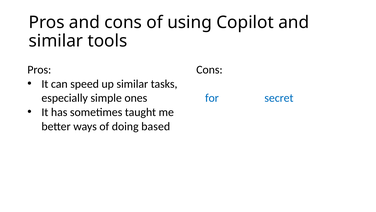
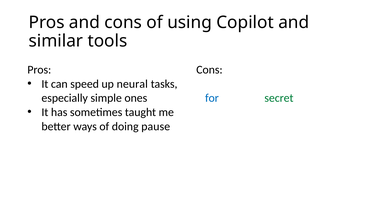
up similar: similar -> neural
secret colour: blue -> green
based: based -> pause
